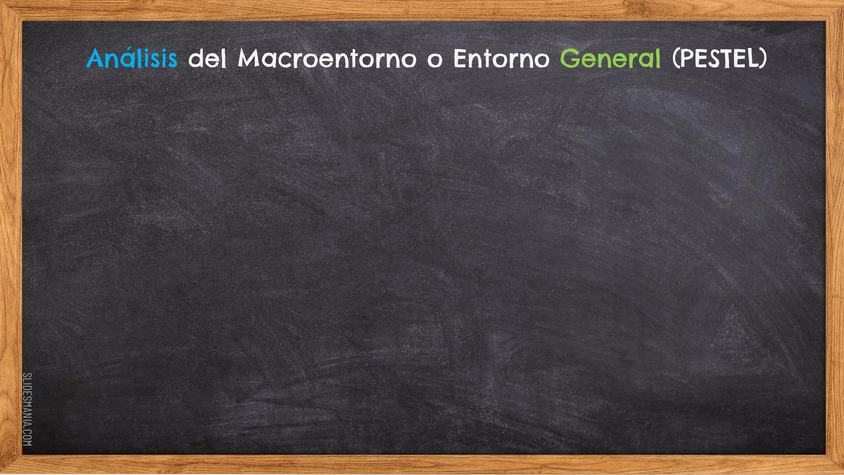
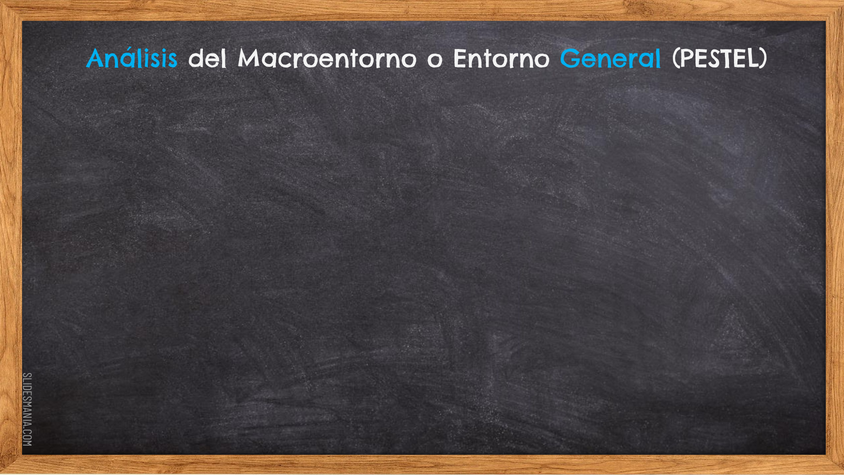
General colour: light green -> light blue
